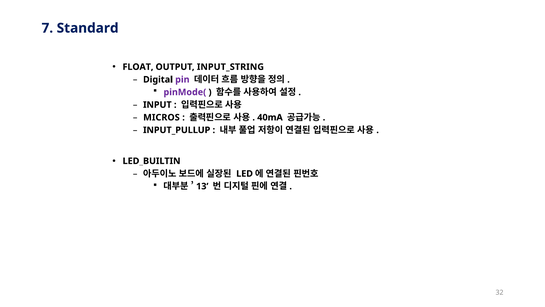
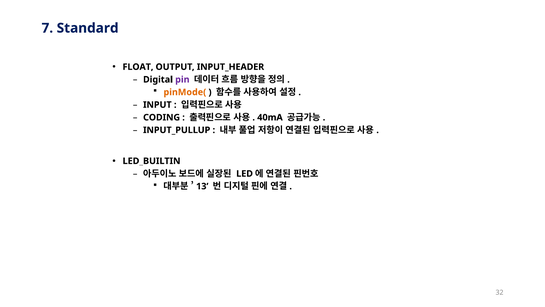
INPUT_STRING: INPUT_STRING -> INPUT_HEADER
pinMode( colour: purple -> orange
MICROS: MICROS -> CODING
